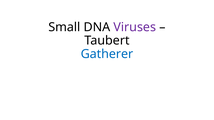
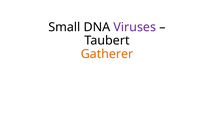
Gatherer colour: blue -> orange
